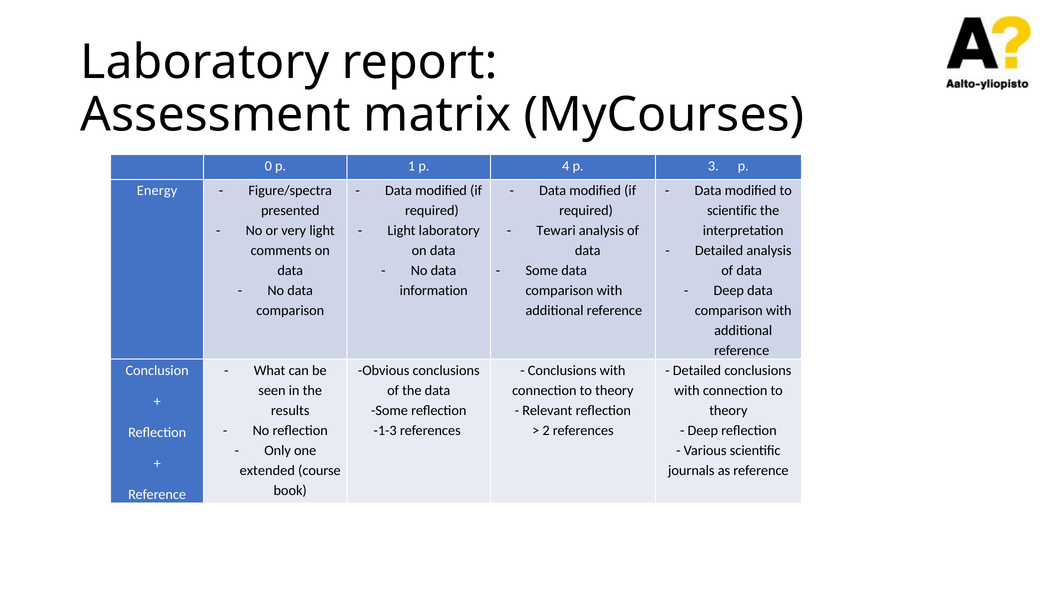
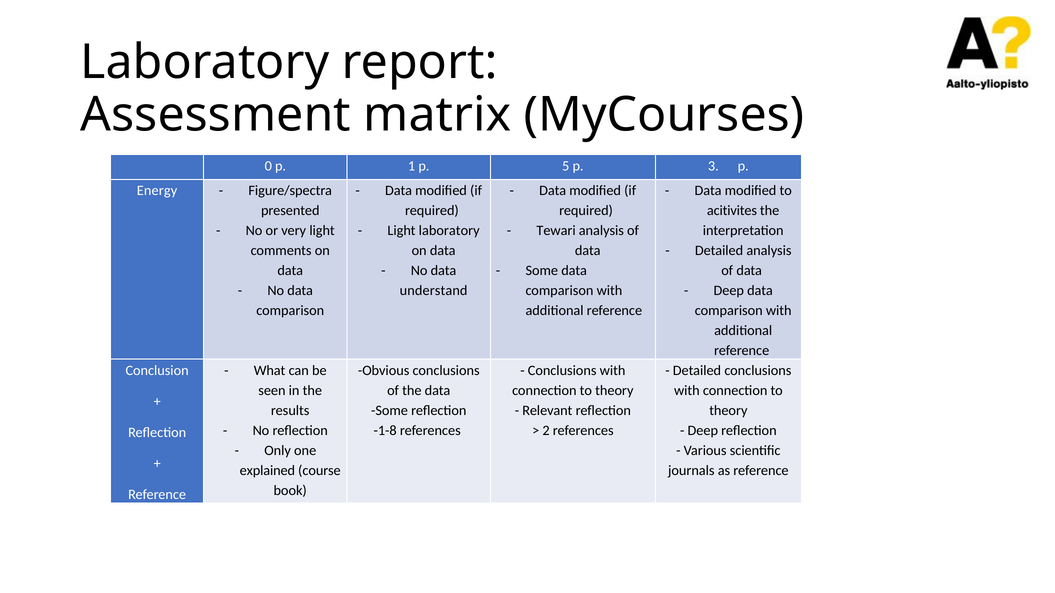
4: 4 -> 5
scientific at (732, 211): scientific -> acitivites
information: information -> understand
-1-3: -1-3 -> -1-8
extended: extended -> explained
